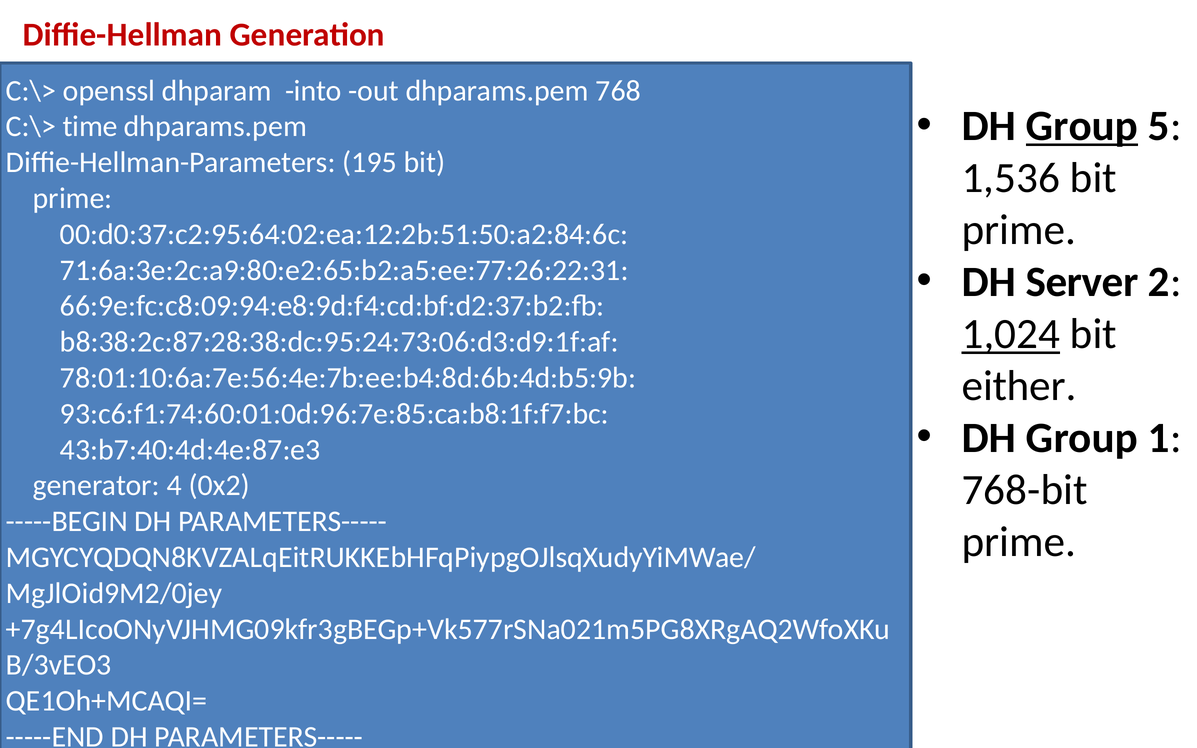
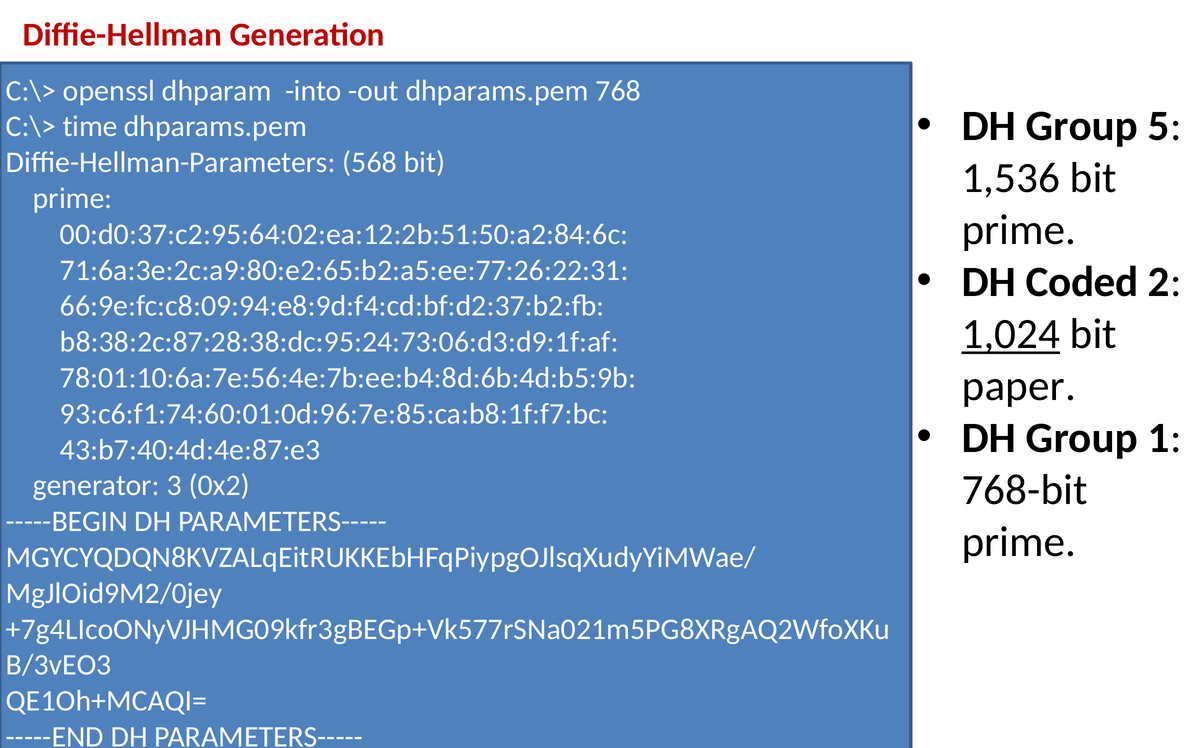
Group at (1082, 126) underline: present -> none
195: 195 -> 568
Server: Server -> Coded
either: either -> paper
4: 4 -> 3
